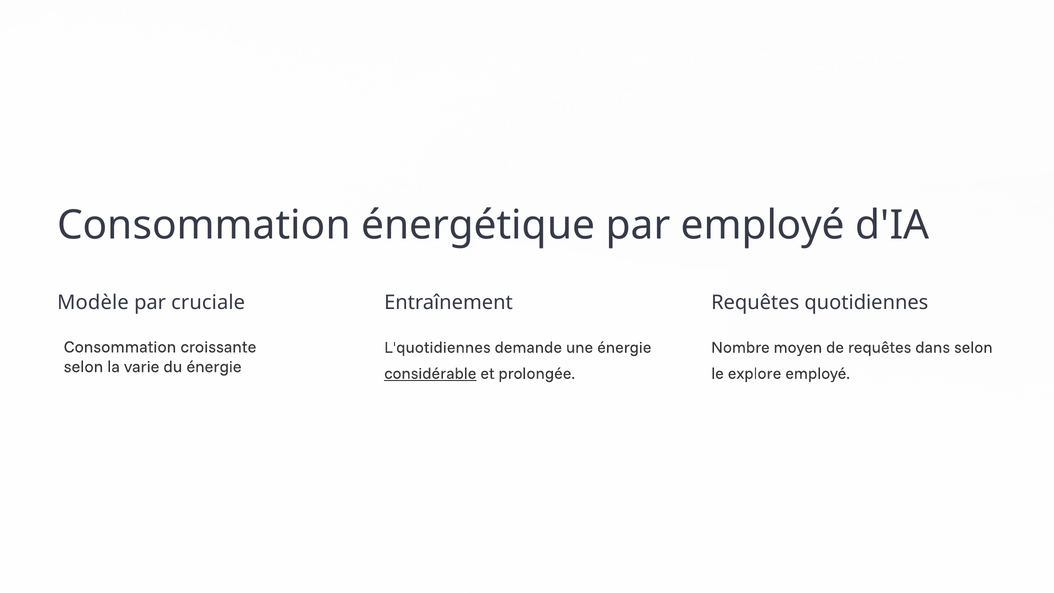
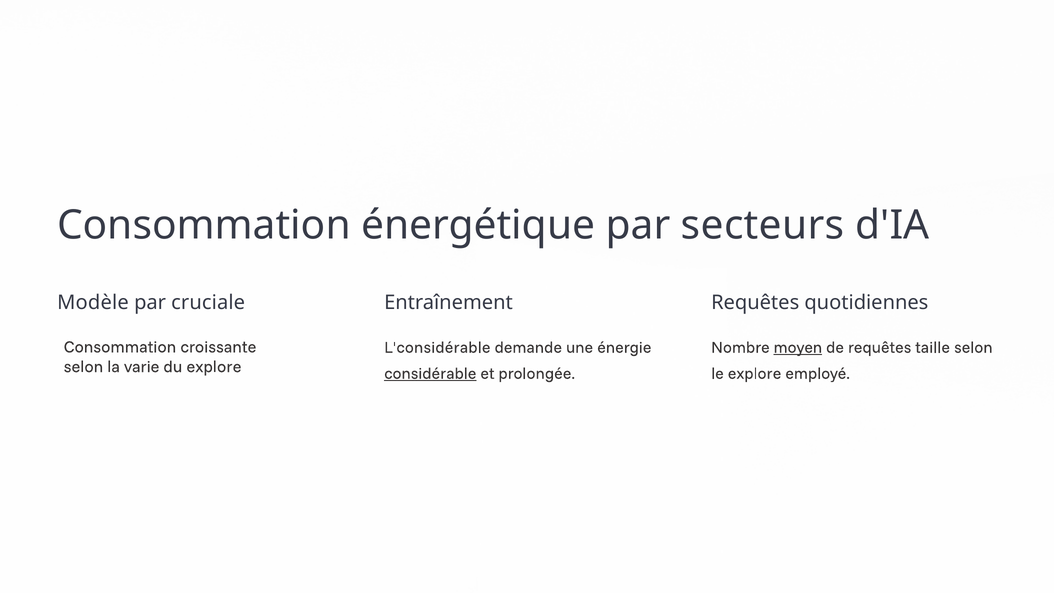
par employé: employé -> secteurs
L'quotidiennes: L'quotidiennes -> L'considérable
moyen underline: none -> present
dans: dans -> taille
du énergie: énergie -> explore
